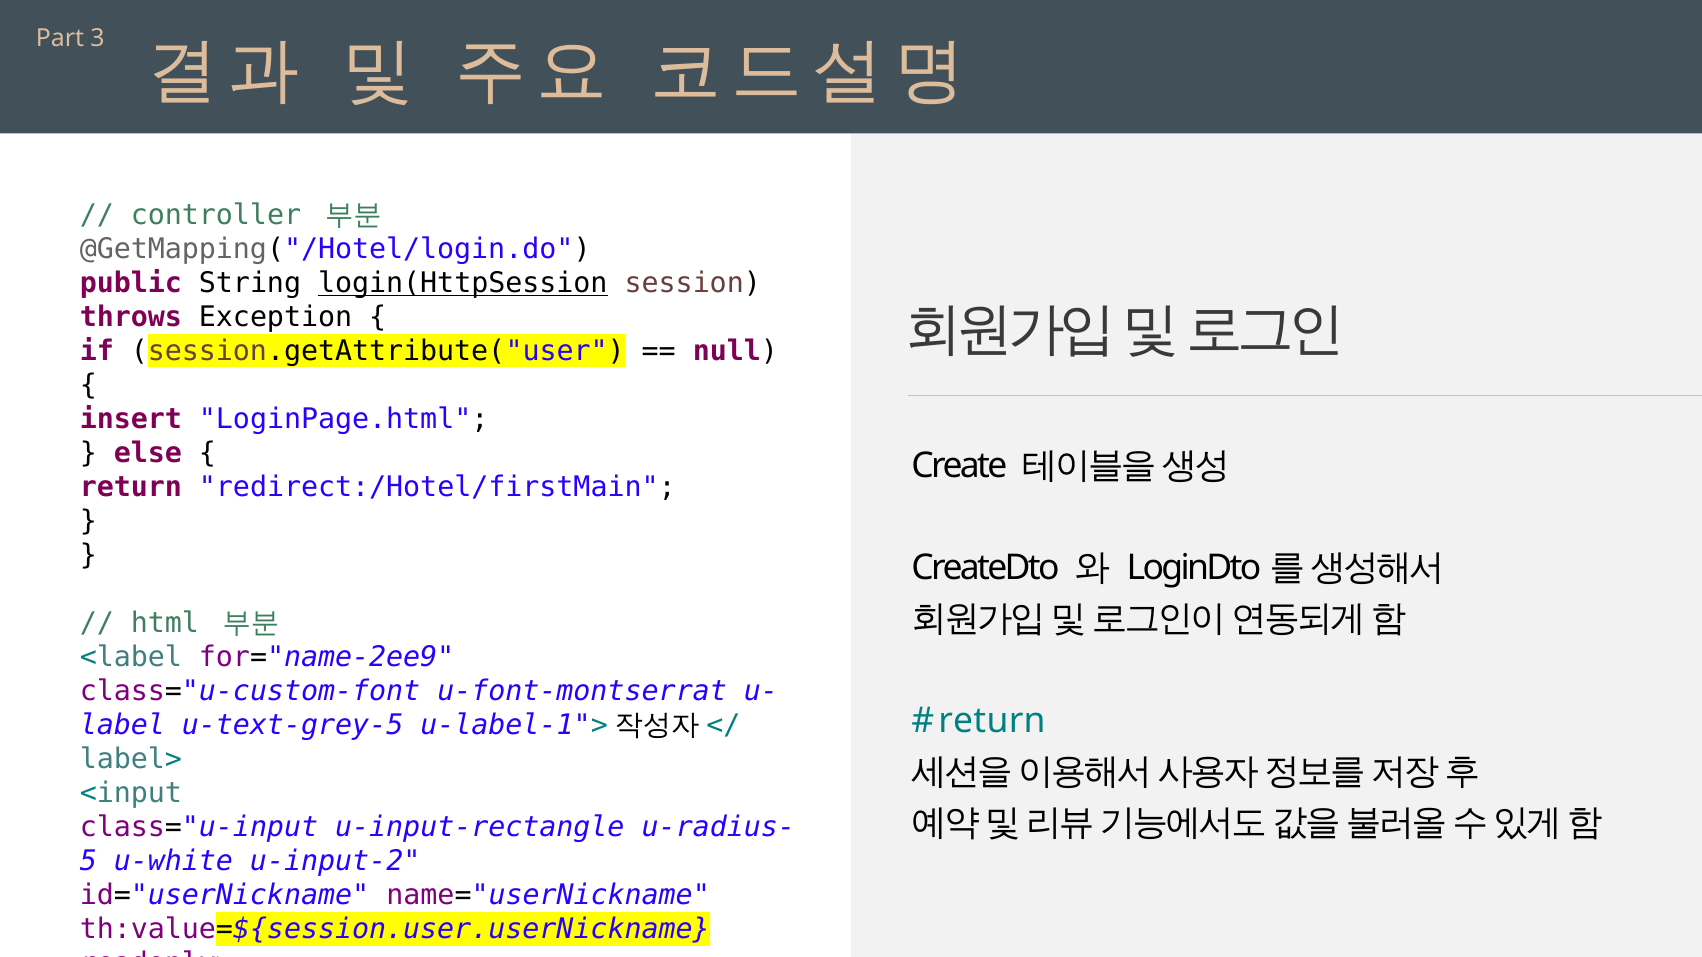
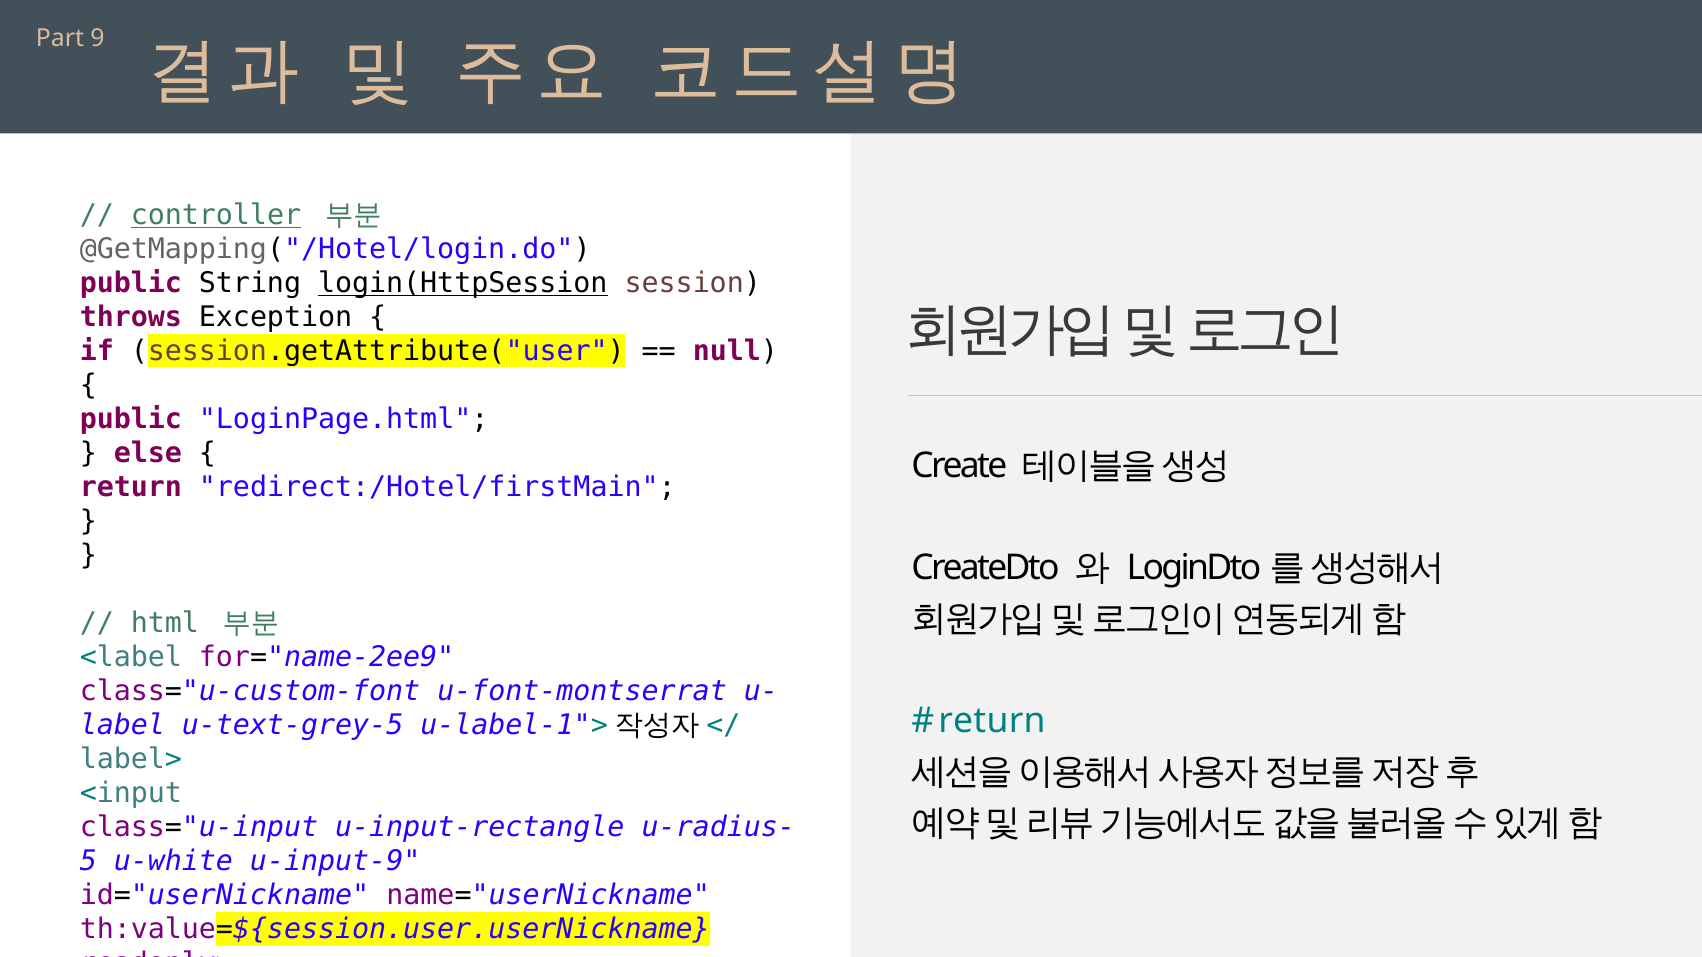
3: 3 -> 9
controller underline: none -> present
insert at (131, 419): insert -> public
u-input-2: u-input-2 -> u-input-9
